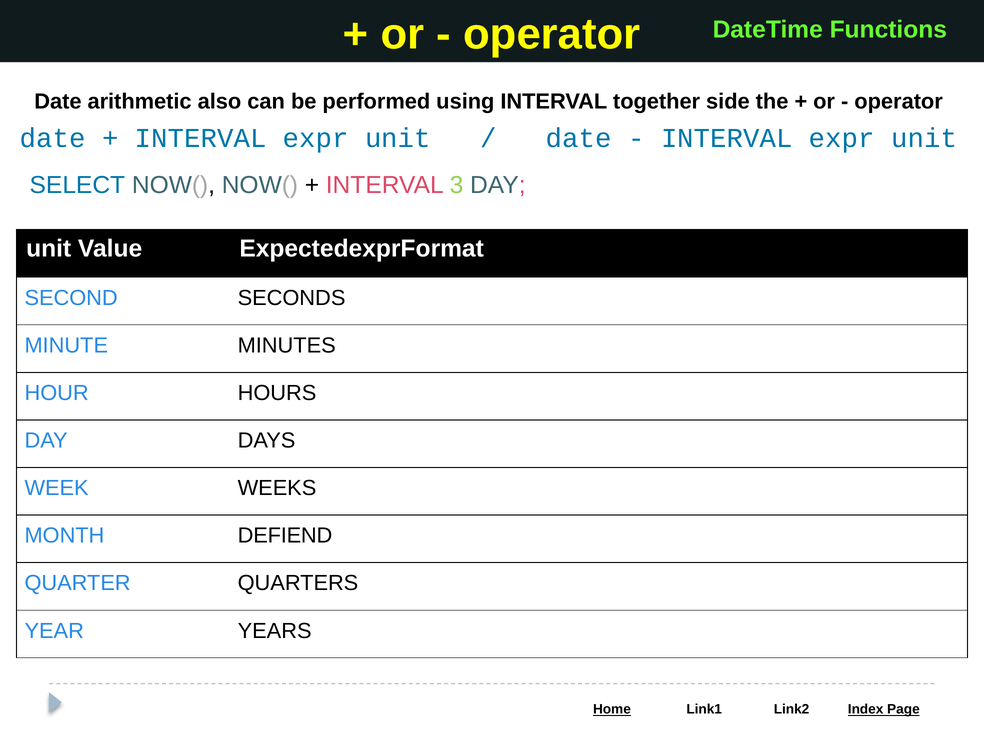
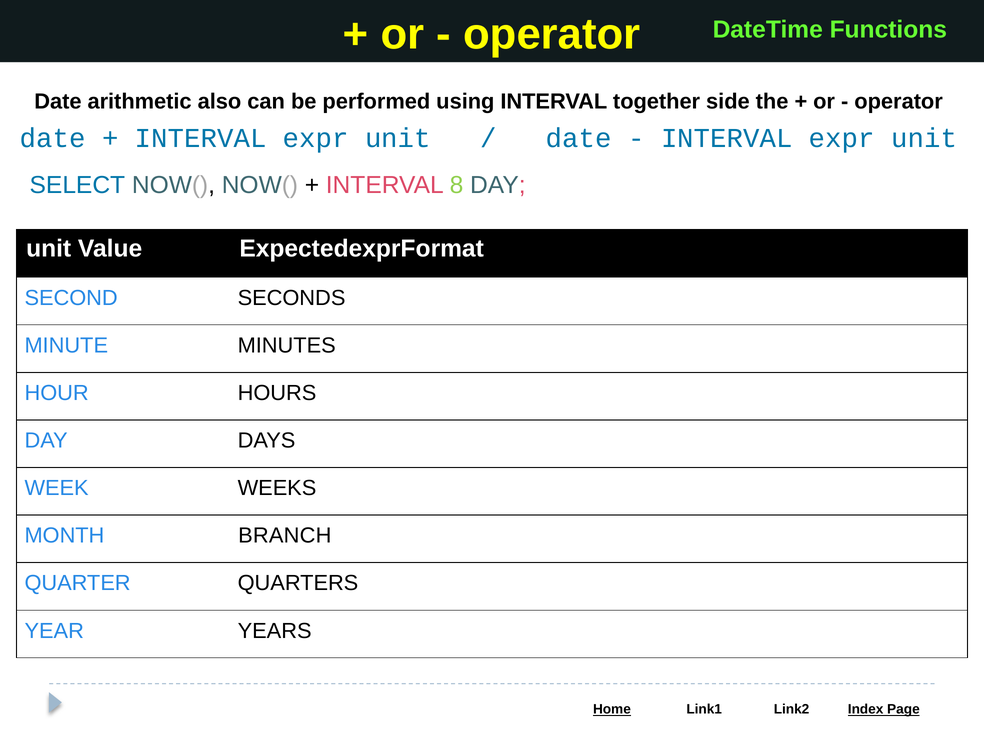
3: 3 -> 8
DEFIEND: DEFIEND -> BRANCH
